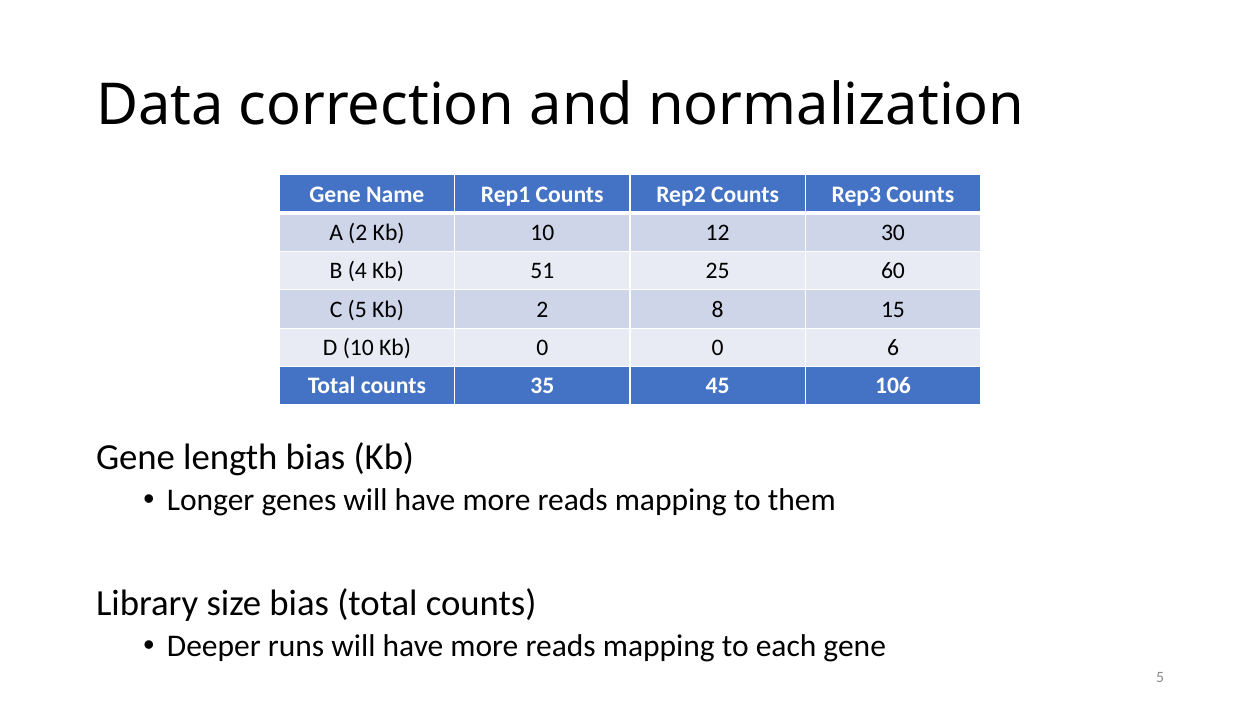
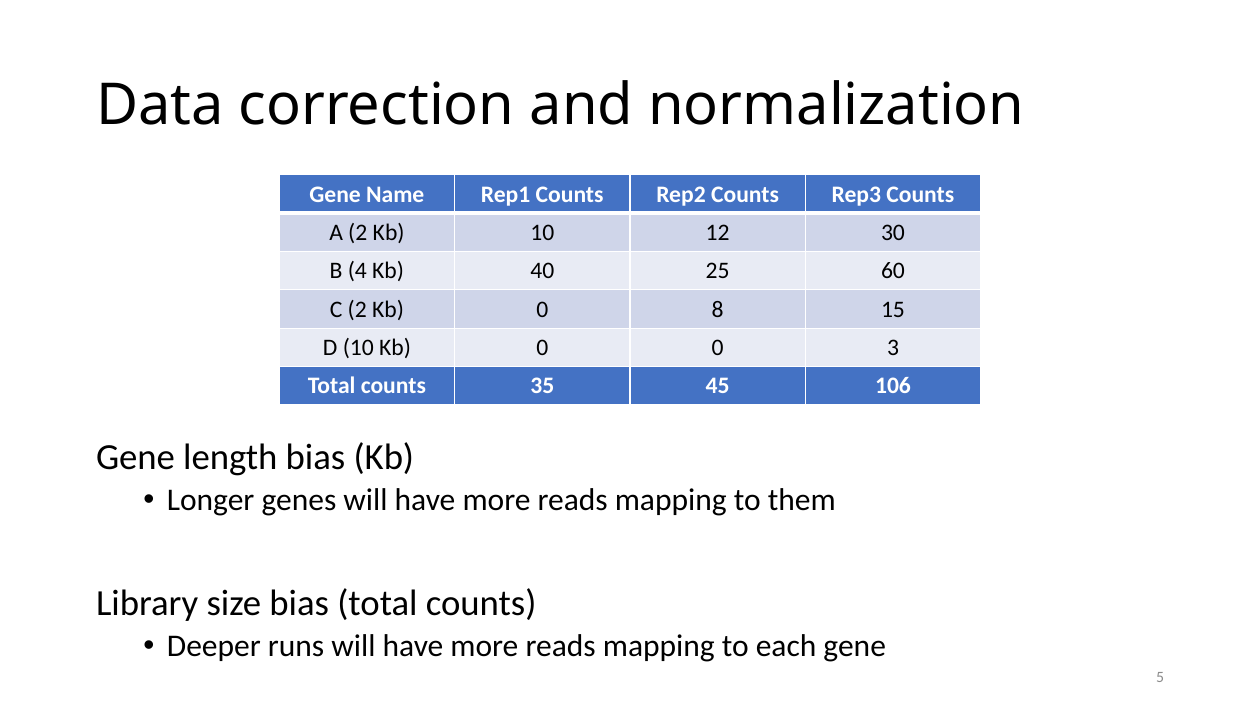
51: 51 -> 40
C 5: 5 -> 2
2 at (542, 309): 2 -> 0
6: 6 -> 3
